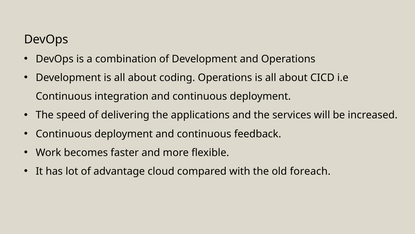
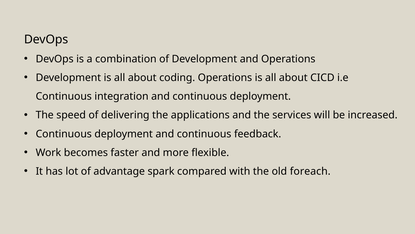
cloud: cloud -> spark
